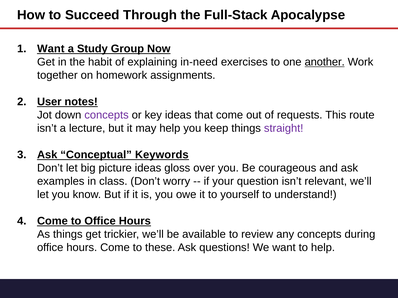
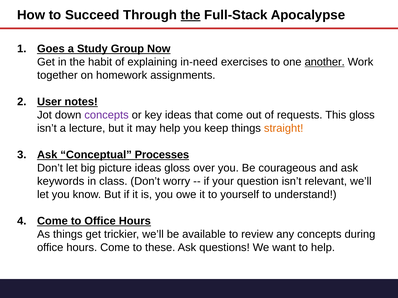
the at (191, 15) underline: none -> present
Want at (51, 49): Want -> Goes
This route: route -> gloss
straight colour: purple -> orange
Keywords: Keywords -> Processes
examples: examples -> keywords
